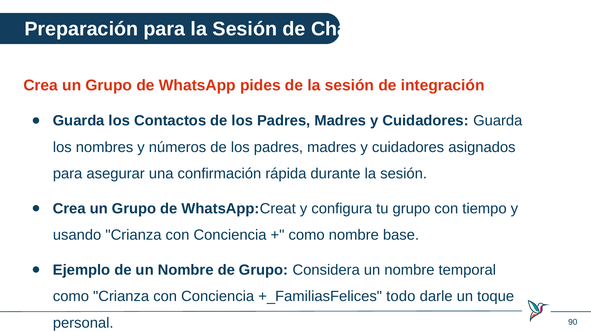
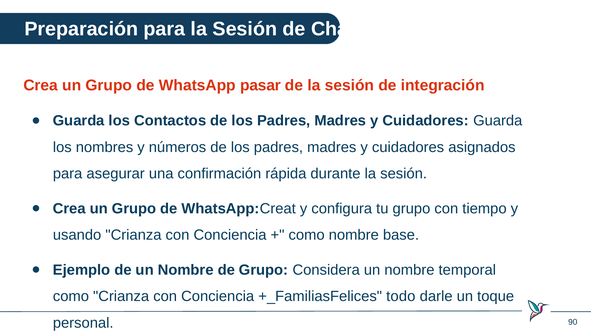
pides: pides -> pasar
